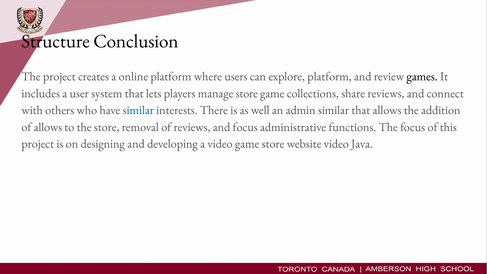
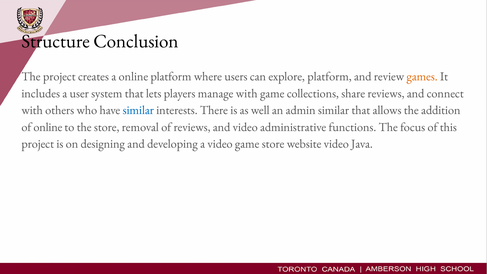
games colour: black -> orange
manage store: store -> with
of allows: allows -> online
and focus: focus -> video
